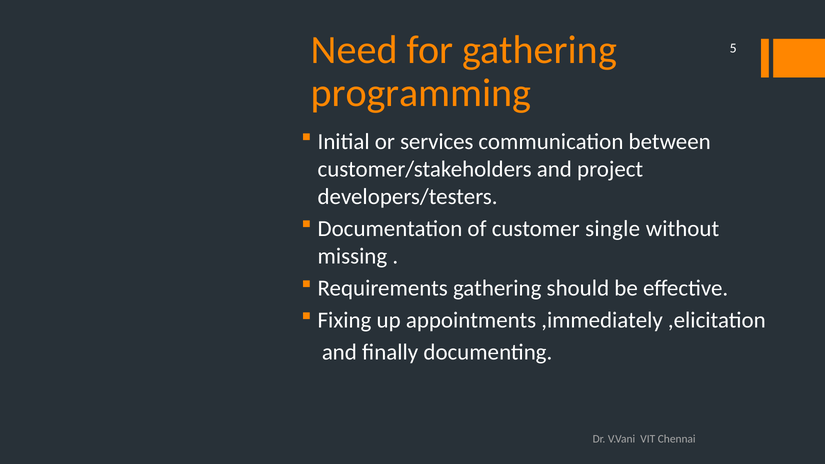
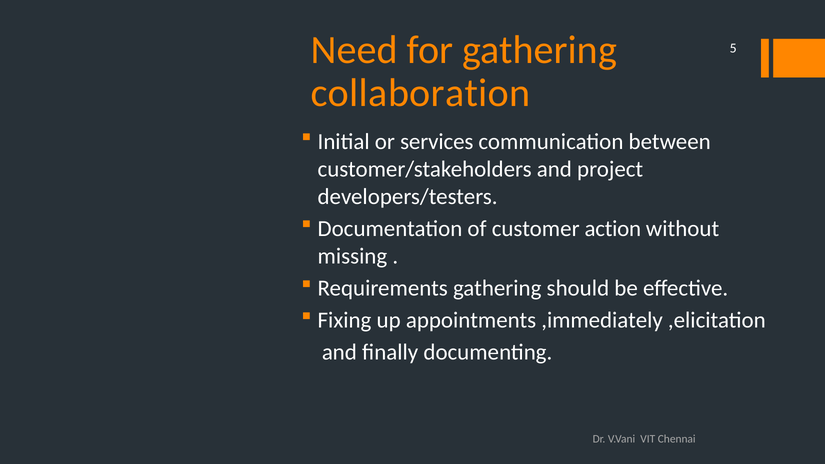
programming: programming -> collaboration
single: single -> action
